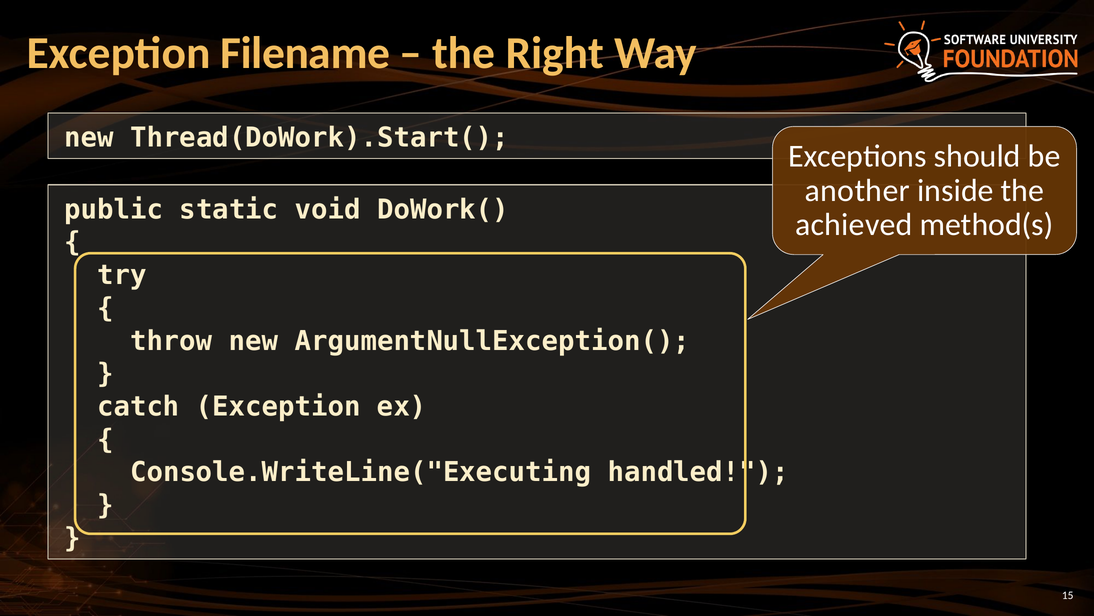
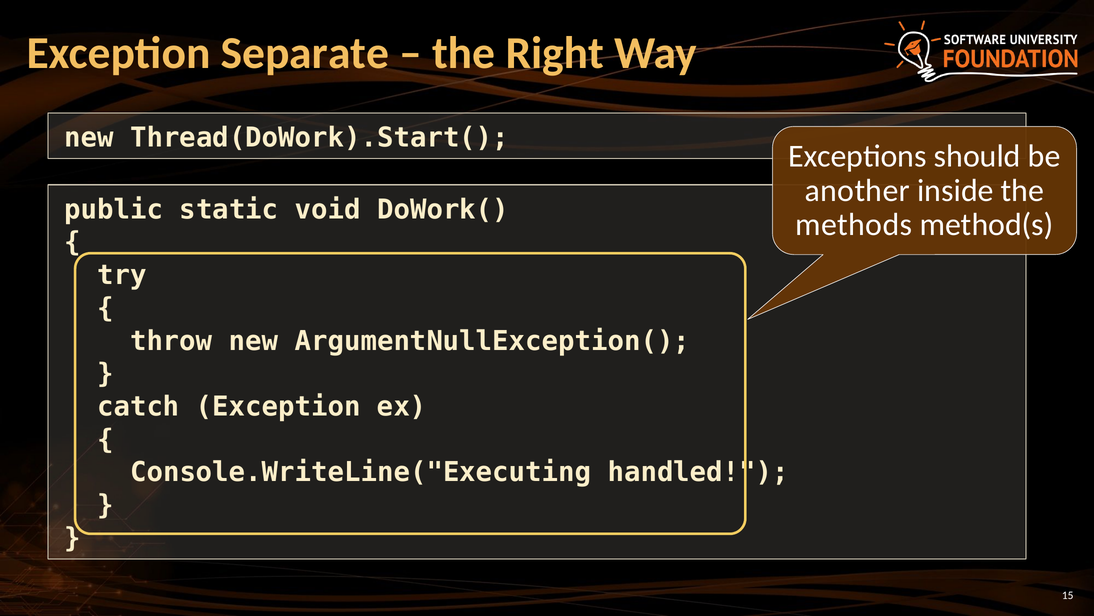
Filename: Filename -> Separate
achieved: achieved -> methods
